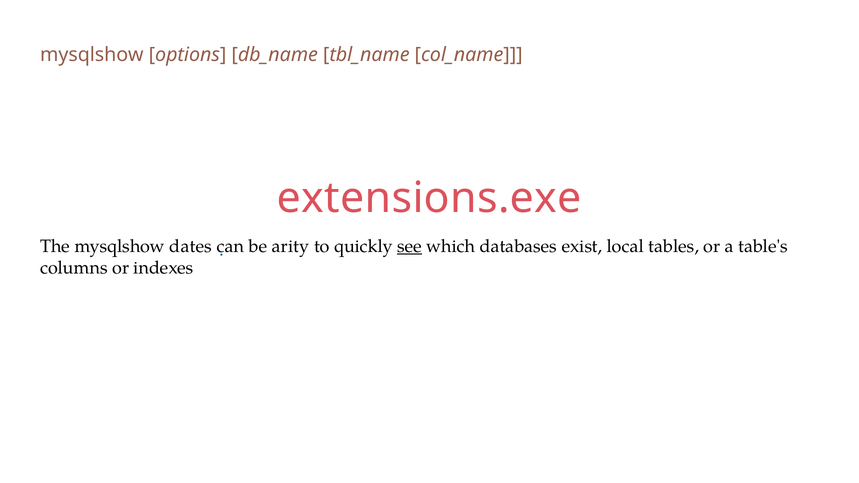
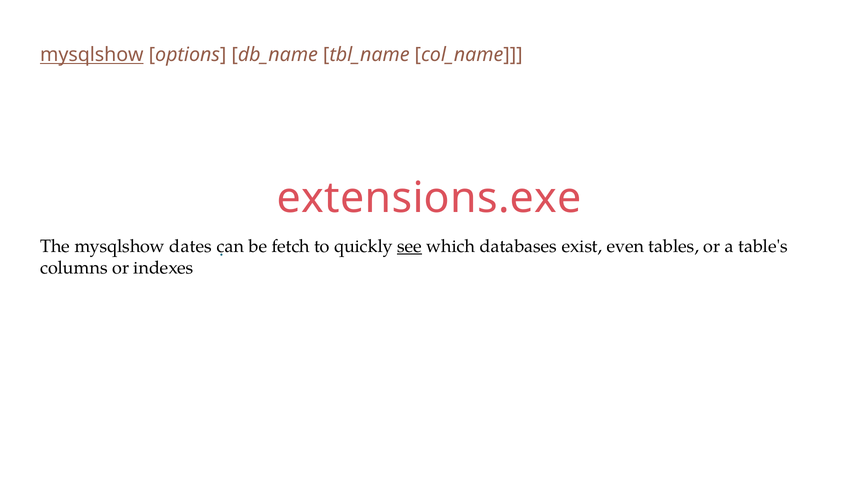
mysqlshow at (92, 55) underline: none -> present
arity: arity -> fetch
local: local -> even
